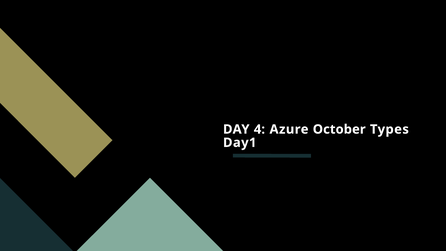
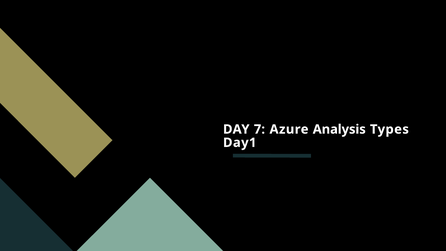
4: 4 -> 7
October: October -> Analysis
